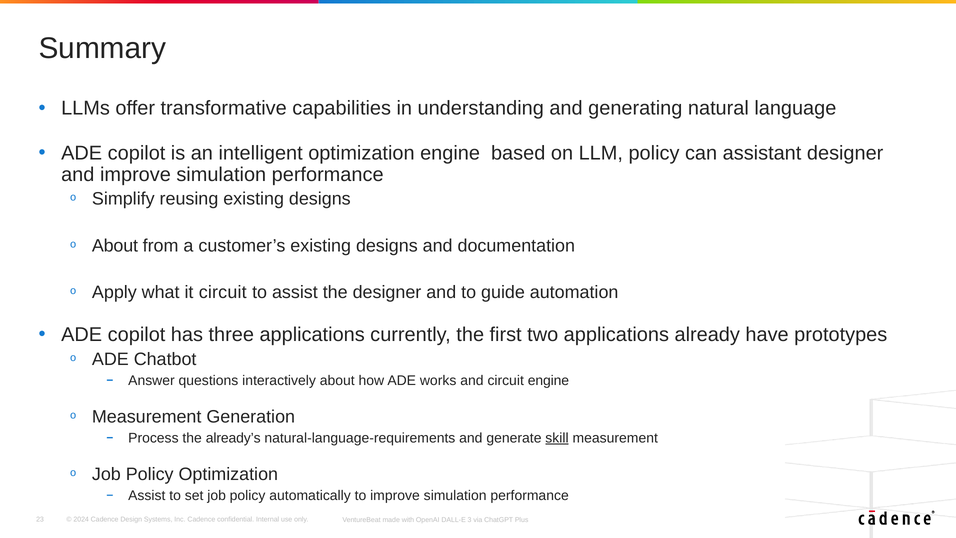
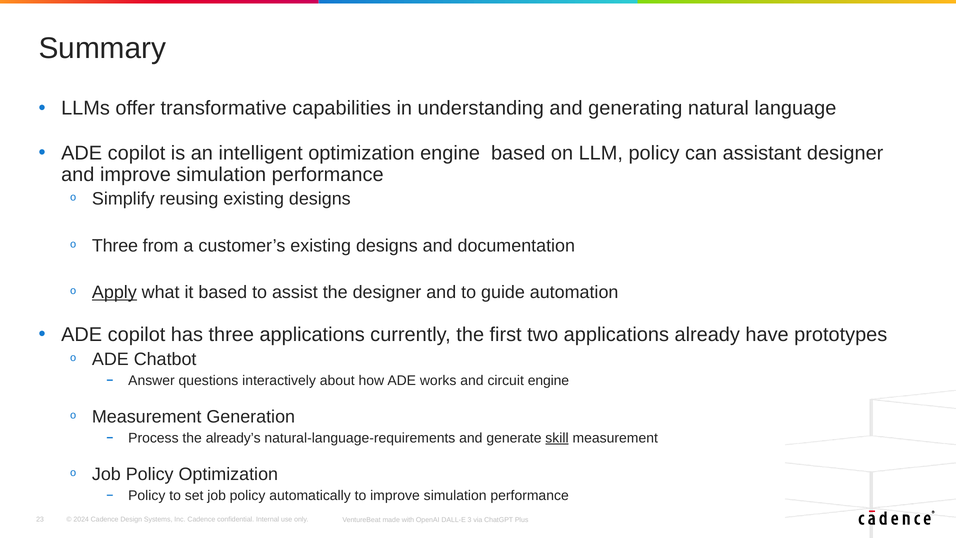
About at (115, 246): About -> Three
Apply underline: none -> present
it circuit: circuit -> based
Assist at (147, 495): Assist -> Policy
